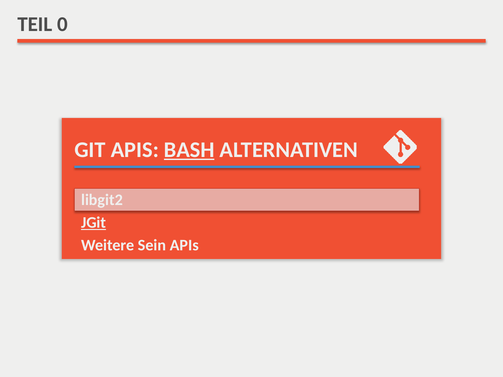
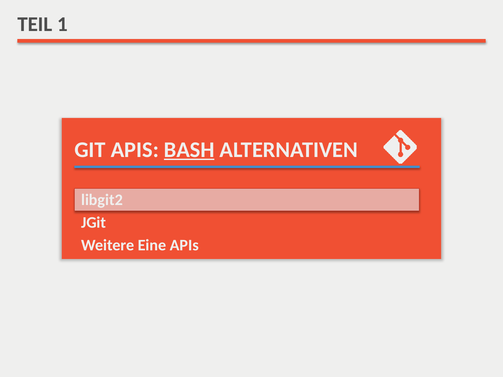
0: 0 -> 1
JGit underline: present -> none
Sein: Sein -> Eine
